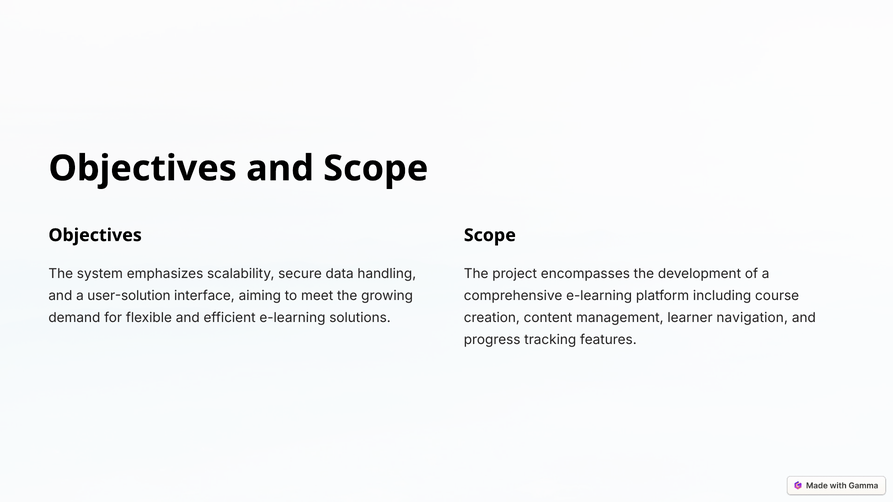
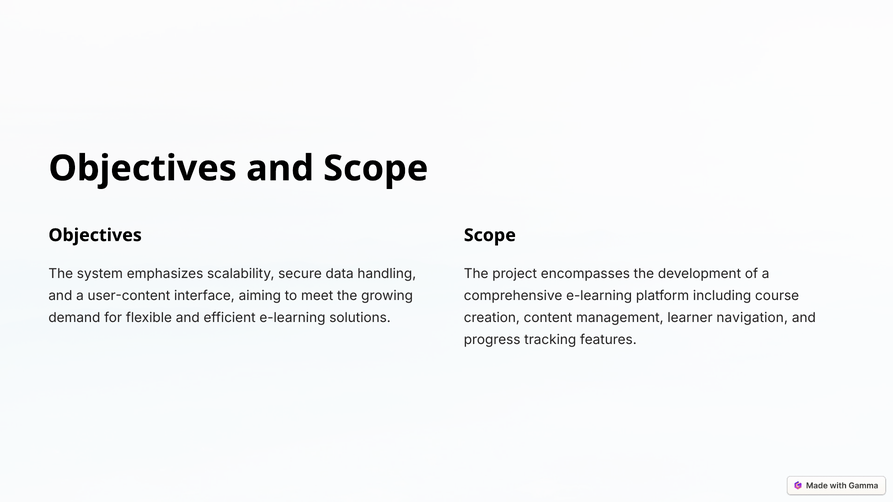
user-solution: user-solution -> user-content
